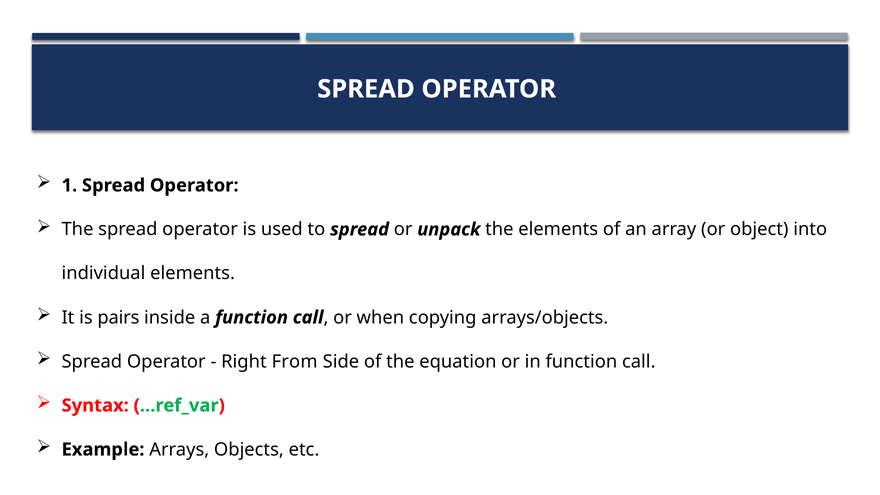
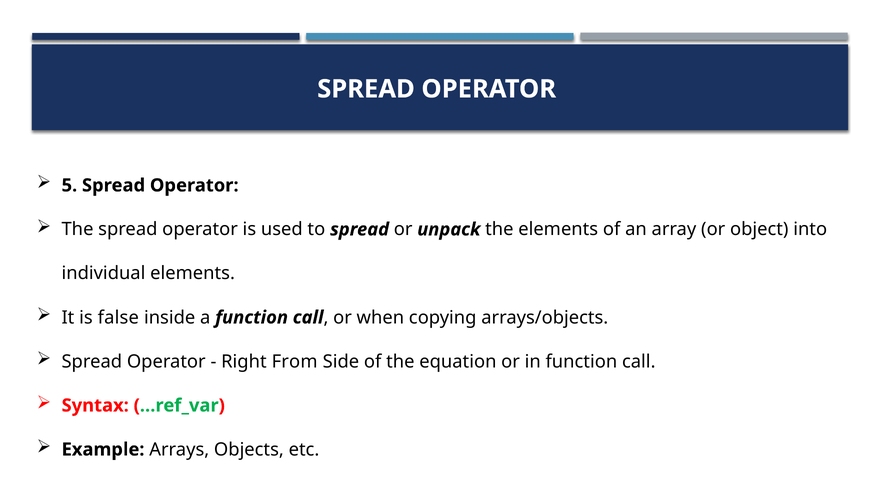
1: 1 -> 5
pairs: pairs -> false
